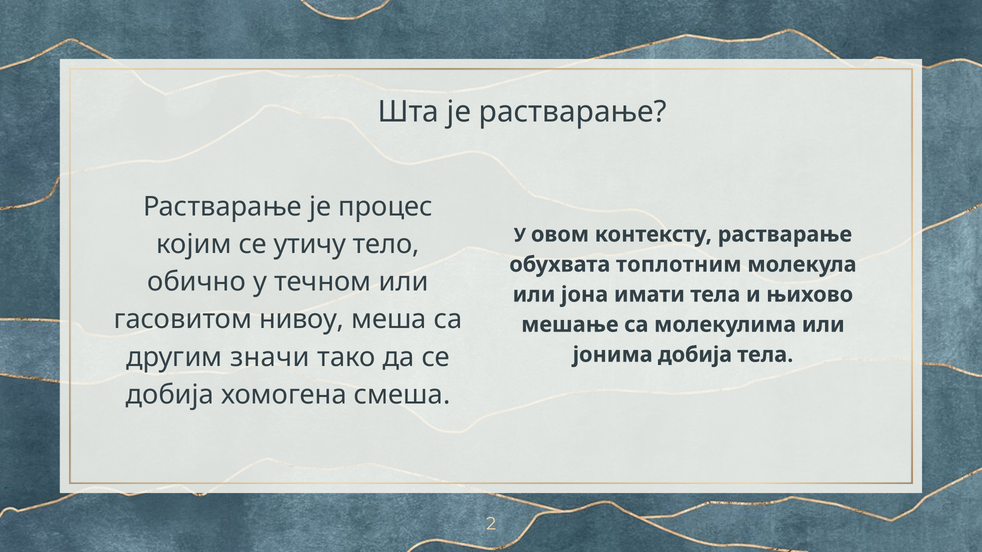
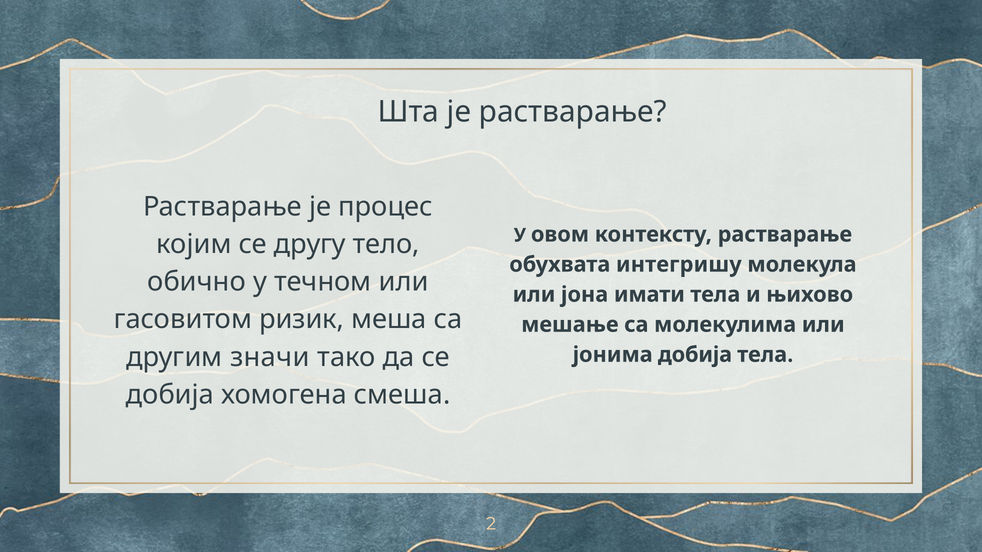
утичу: утичу -> другу
топлотним: топлотним -> интегришу
нивоу: нивоу -> ризик
